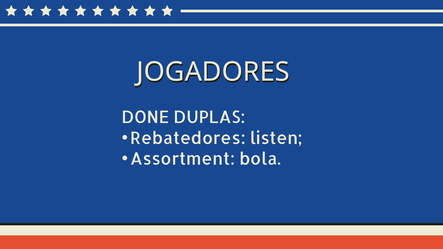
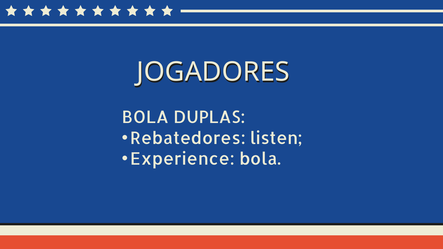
DONE at (145, 118): DONE -> BOLA
Assortment: Assortment -> Experience
